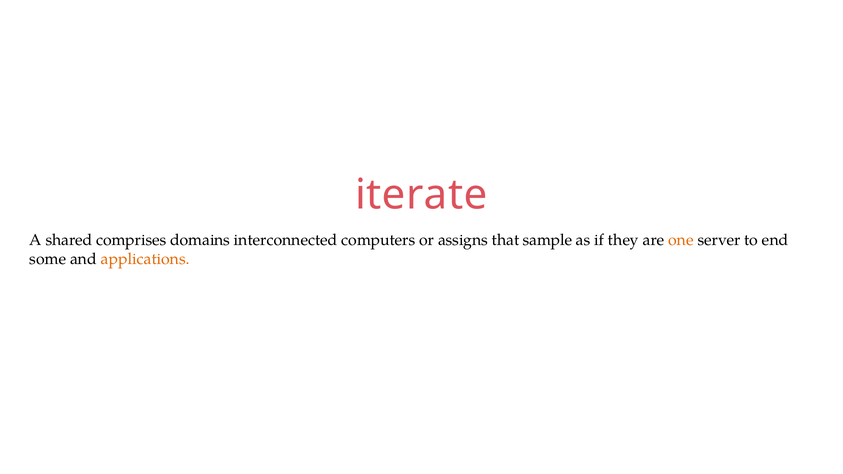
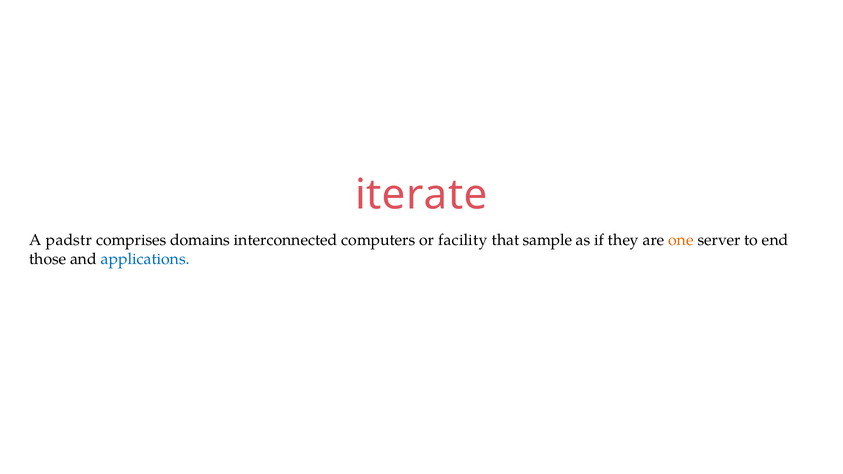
shared: shared -> padstr
assigns: assigns -> facility
some: some -> those
applications colour: orange -> blue
